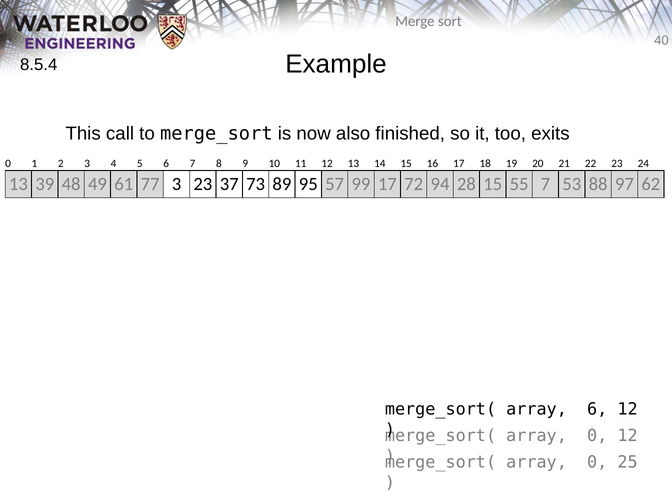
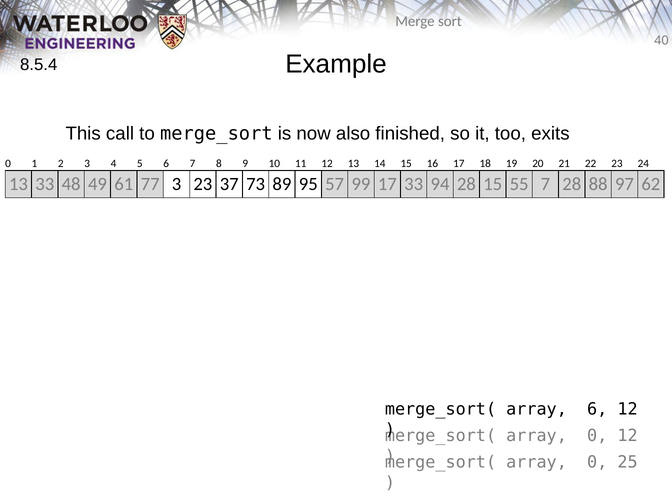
13 39: 39 -> 33
17 72: 72 -> 33
7 53: 53 -> 28
